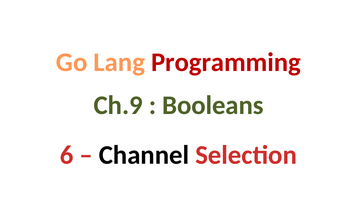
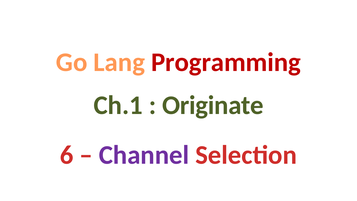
Ch.9: Ch.9 -> Ch.1
Booleans: Booleans -> Originate
Channel colour: black -> purple
